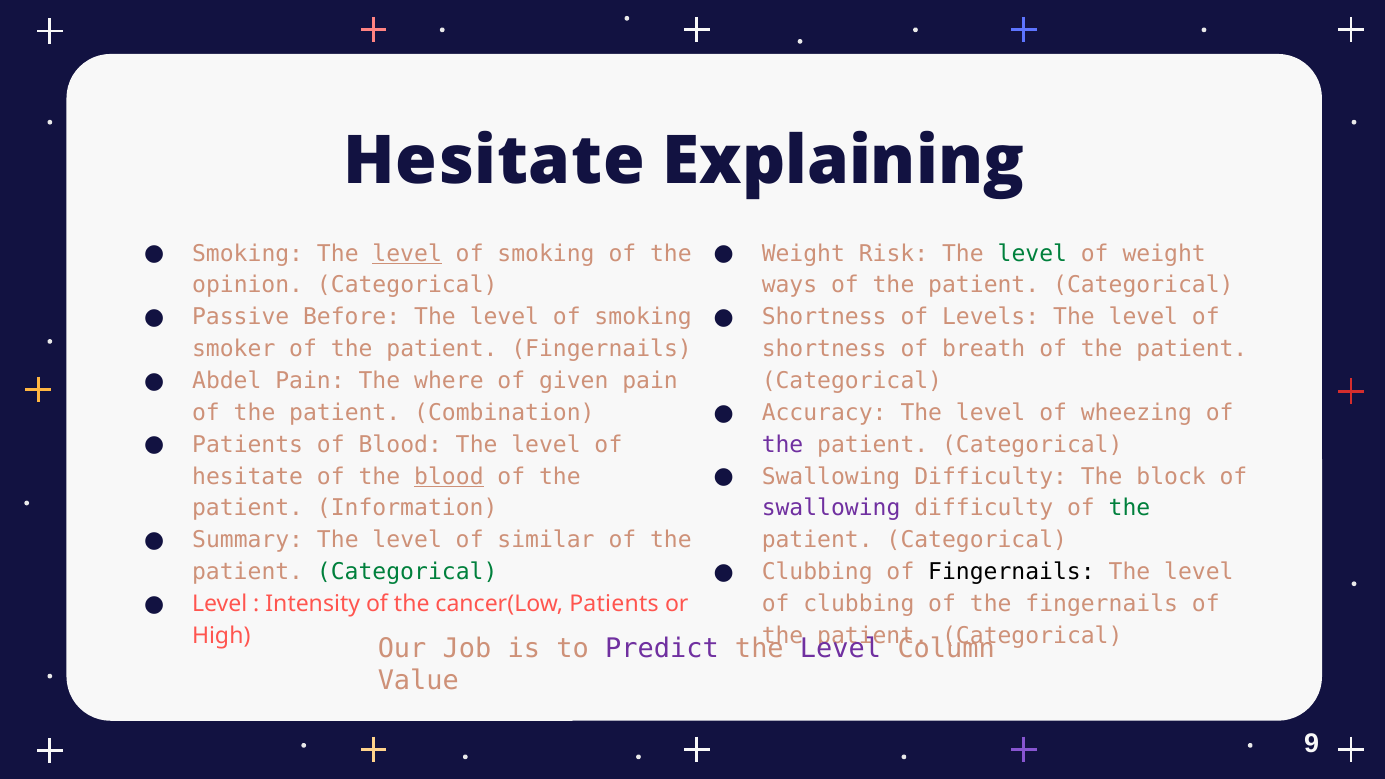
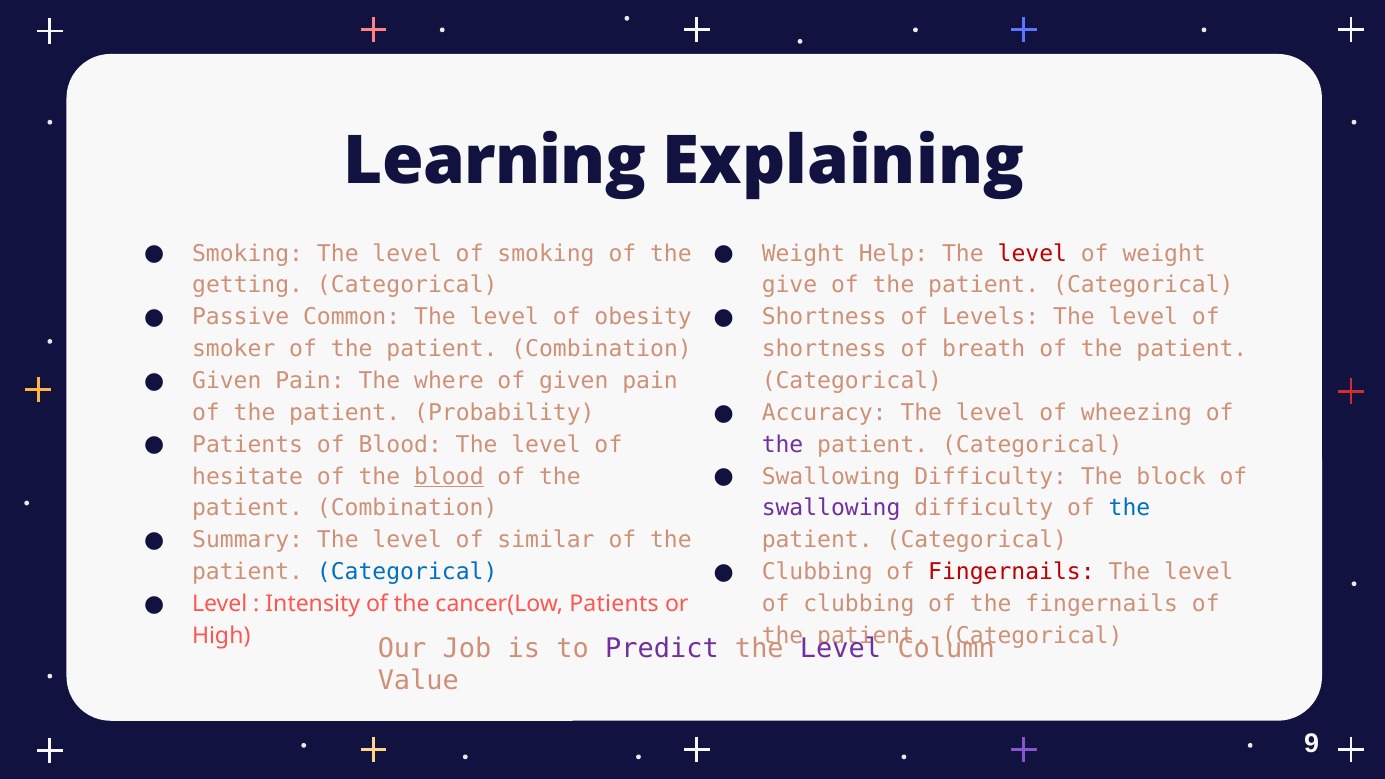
Hesitate at (494, 161): Hesitate -> Learning
level at (407, 254) underline: present -> none
Risk: Risk -> Help
level at (1032, 254) colour: green -> red
opinion: opinion -> getting
ways: ways -> give
Before: Before -> Common
smoking at (643, 317): smoking -> obesity
Fingernails at (602, 349): Fingernails -> Combination
Abdel at (227, 381): Abdel -> Given
Combination: Combination -> Probability
Information at (407, 508): Information -> Combination
the at (1130, 508) colour: green -> blue
Fingernails at (1011, 572) colour: black -> red
Categorical at (407, 572) colour: green -> blue
